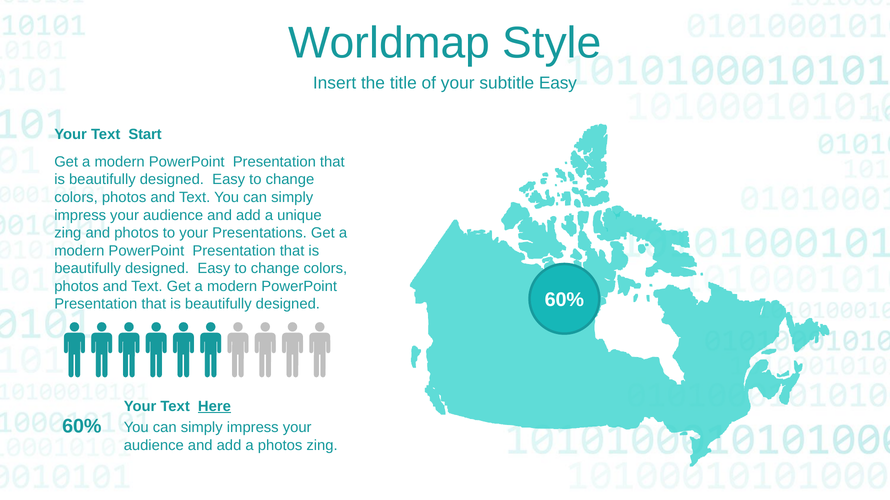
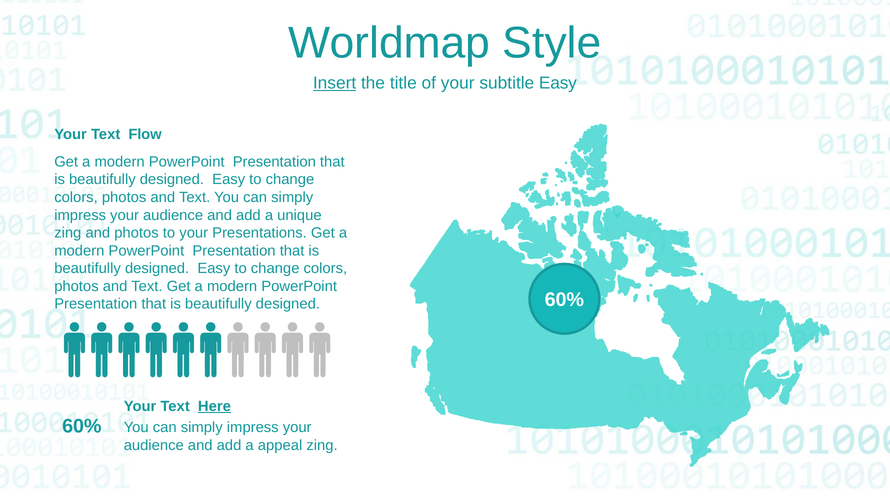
Insert underline: none -> present
Start: Start -> Flow
a photos: photos -> appeal
